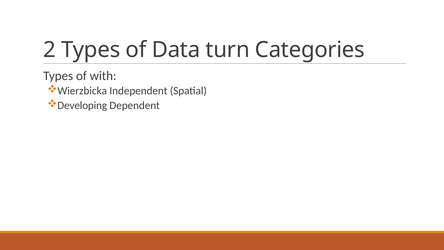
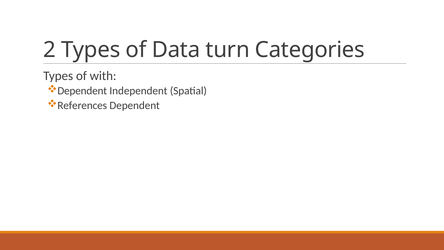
Wierzbicka at (82, 91): Wierzbicka -> Dependent
Developing: Developing -> References
